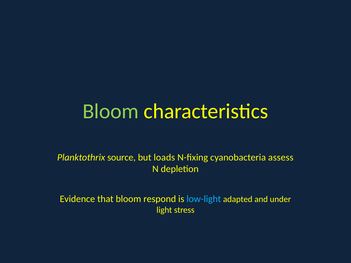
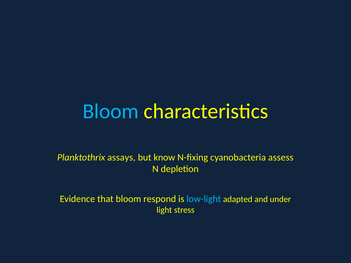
Bloom at (111, 111) colour: light green -> light blue
source: source -> assays
loads: loads -> know
